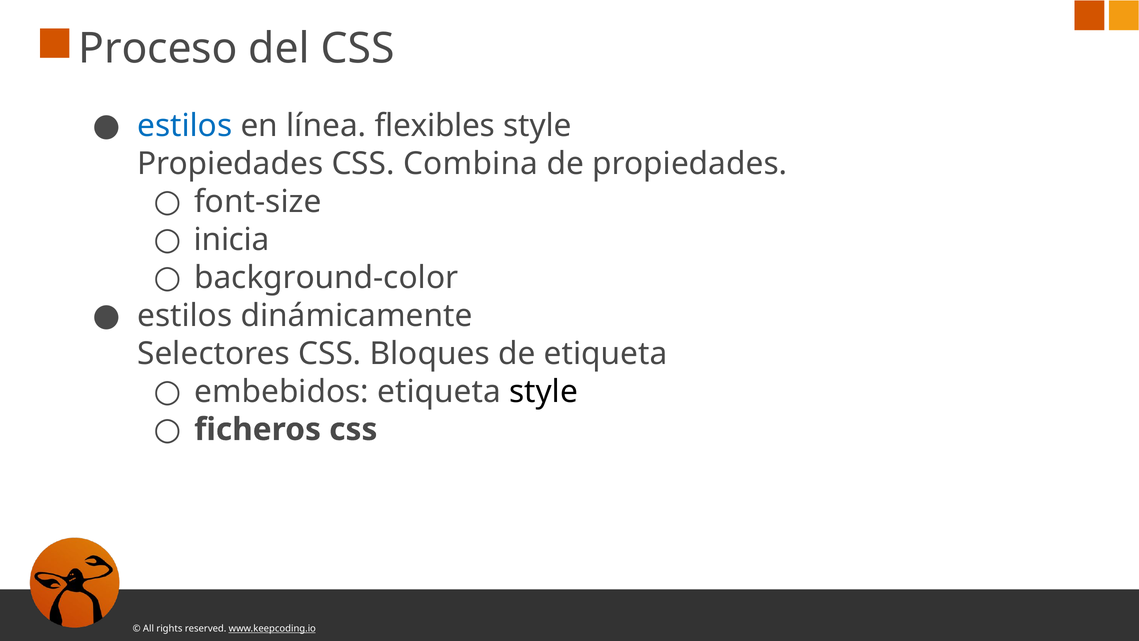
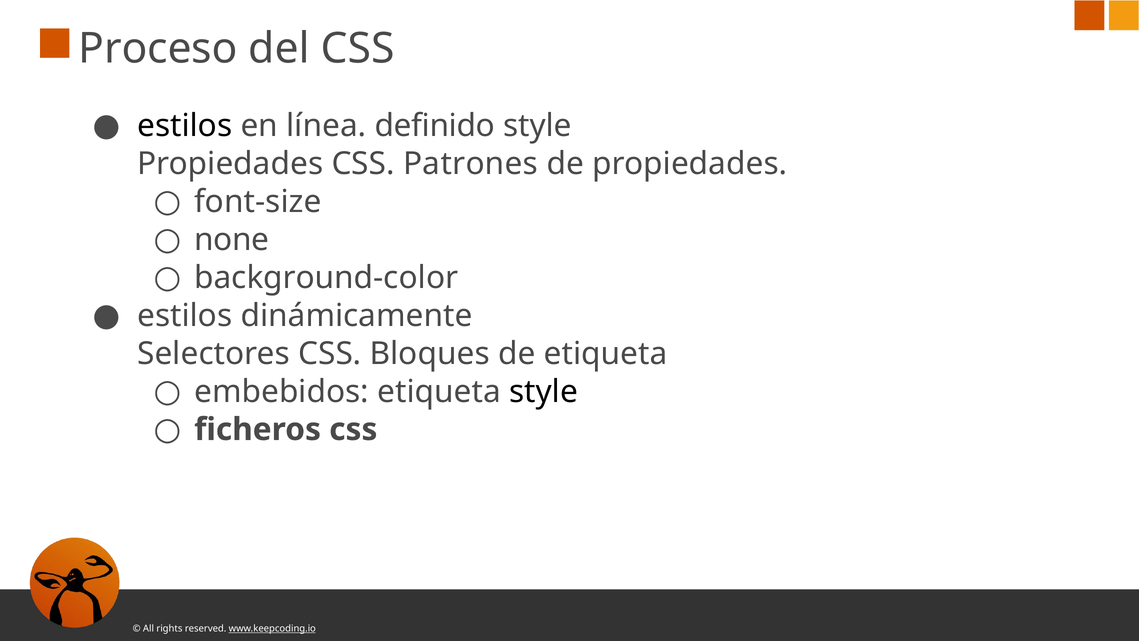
estilos at (185, 126) colour: blue -> black
flexibles: flexibles -> definido
Combina: Combina -> Patrones
inicia: inicia -> none
